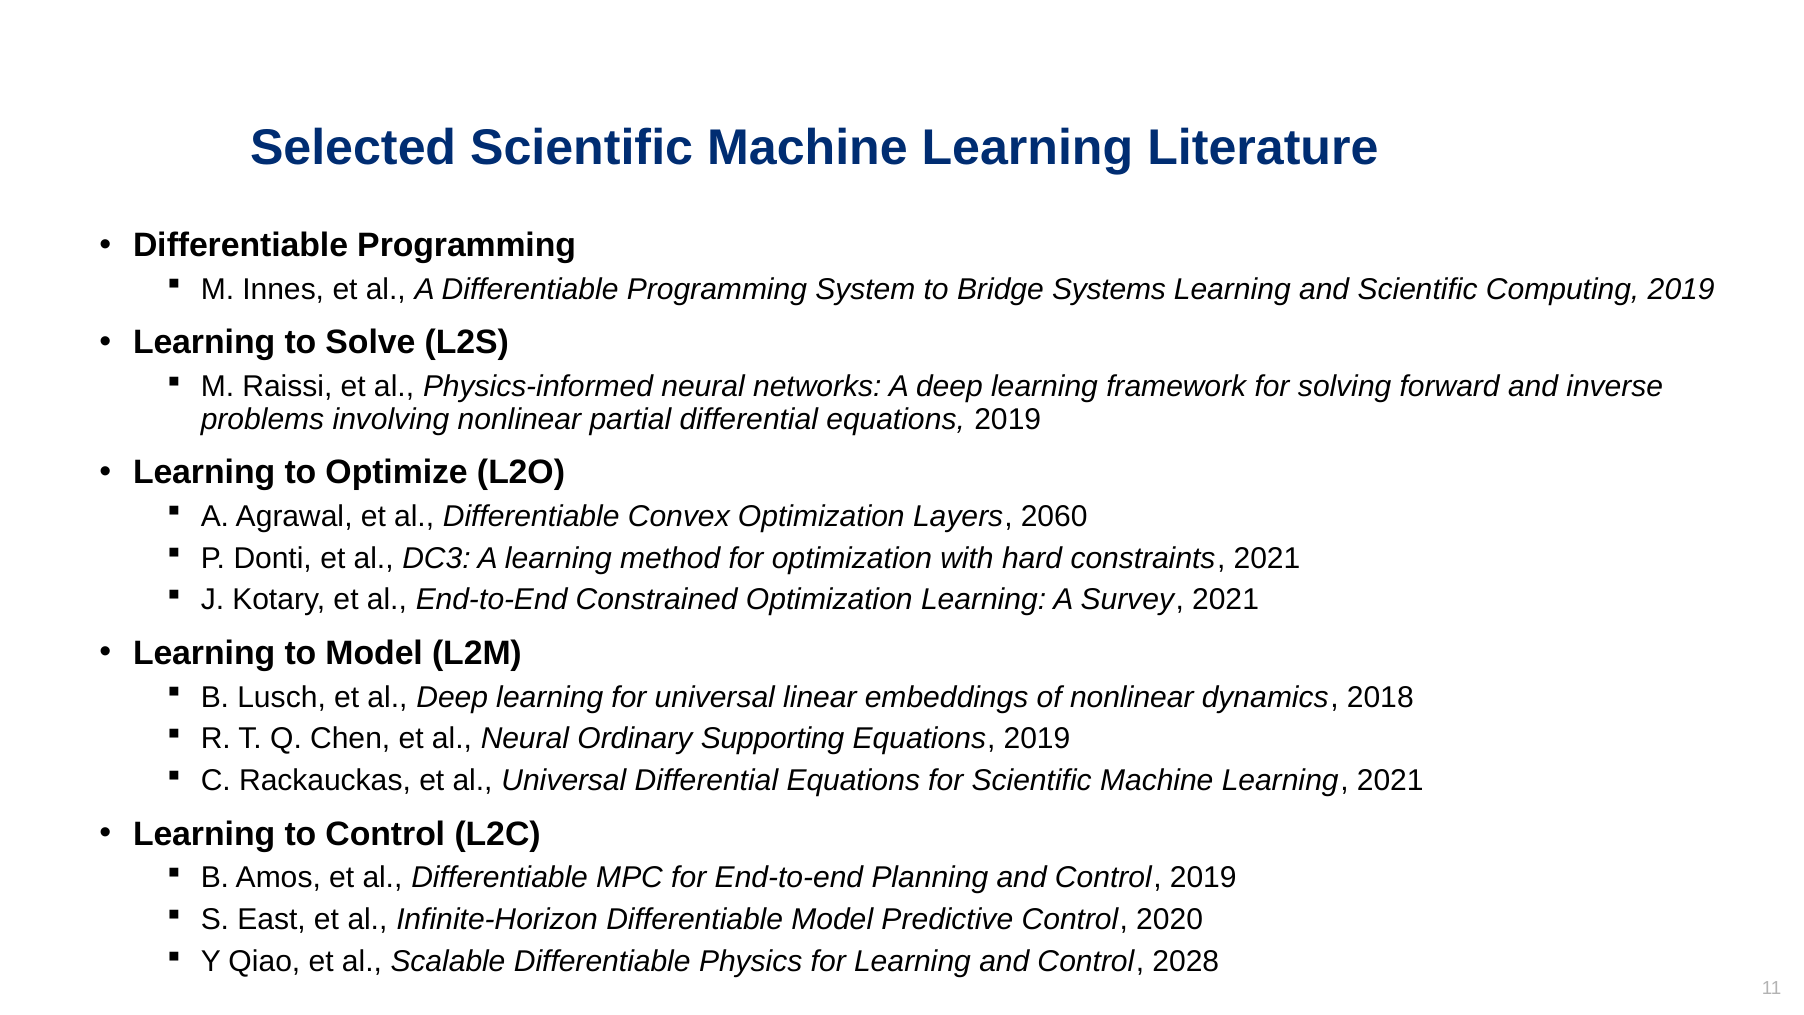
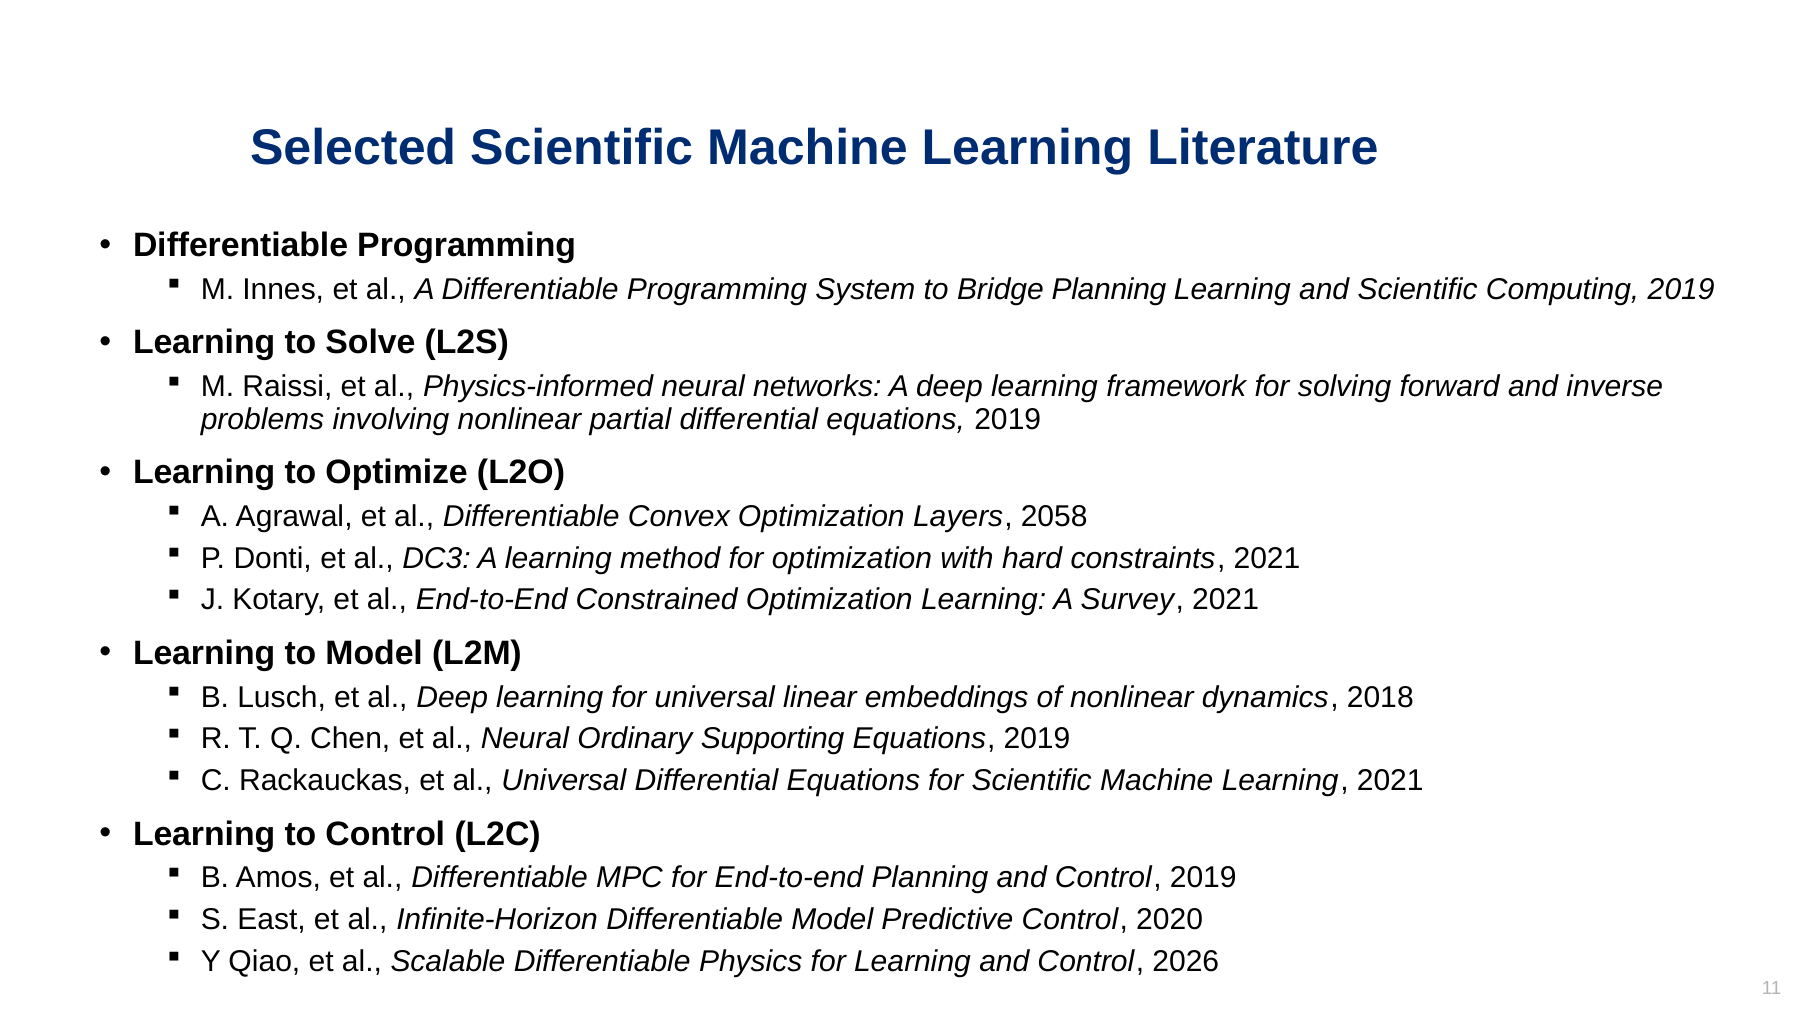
Bridge Systems: Systems -> Planning
2060: 2060 -> 2058
2028: 2028 -> 2026
